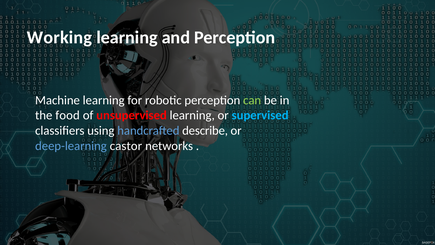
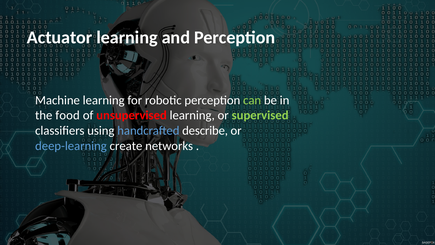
Working: Working -> Actuator
supervised colour: light blue -> light green
castor: castor -> create
